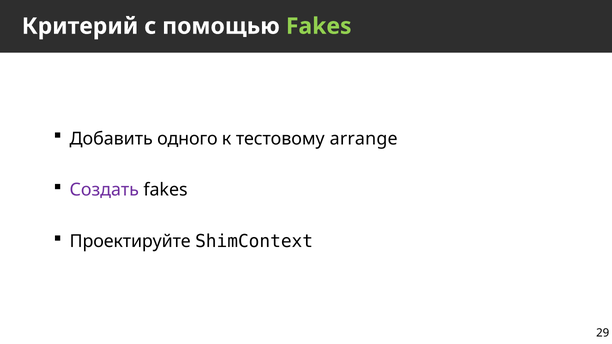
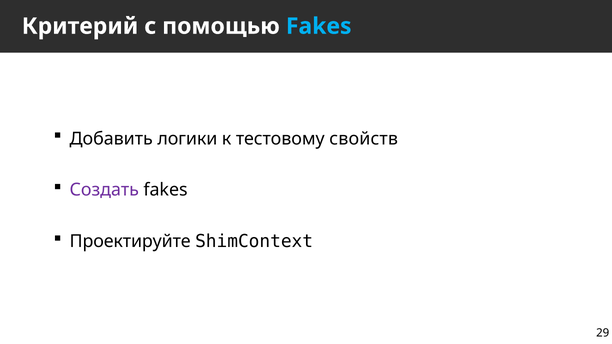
Fakes at (319, 26) colour: light green -> light blue
одного: одного -> логики
arrange: arrange -> свойств
